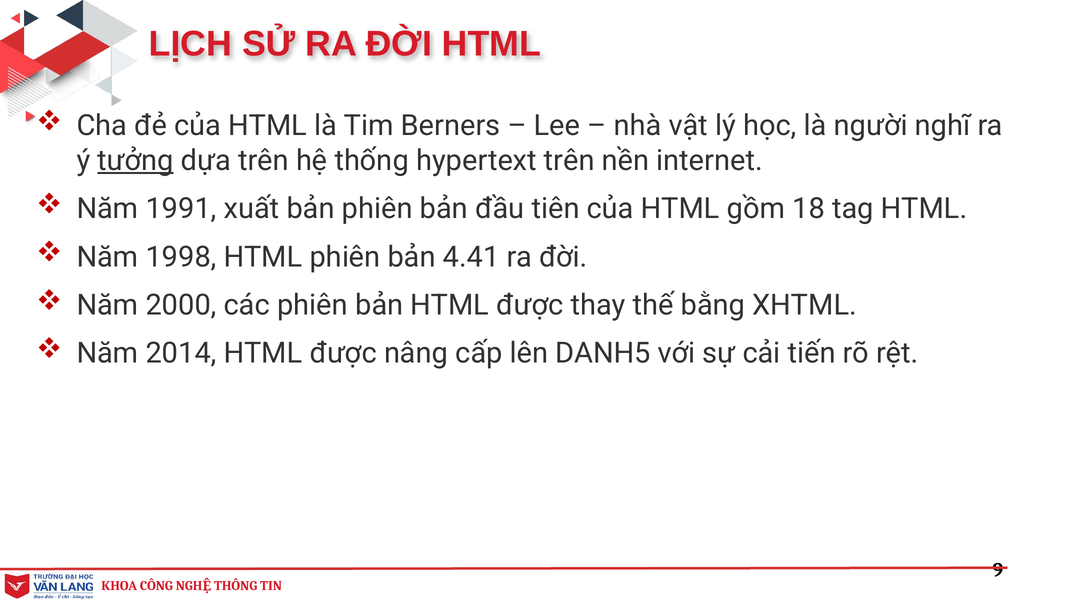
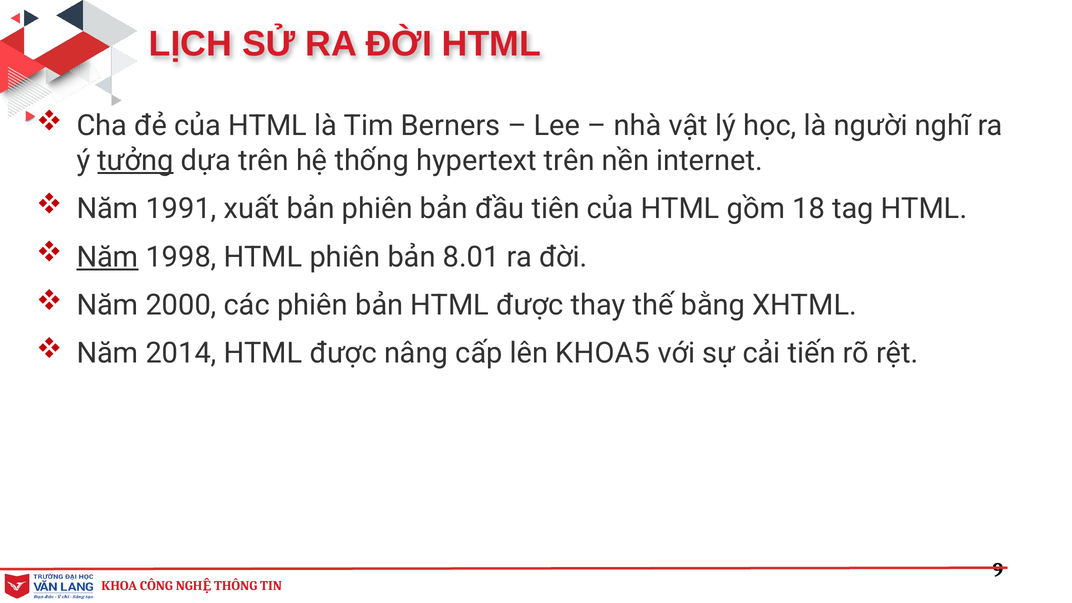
Năm at (107, 257) underline: none -> present
4.41: 4.41 -> 8.01
DANH5: DANH5 -> KHOA5
